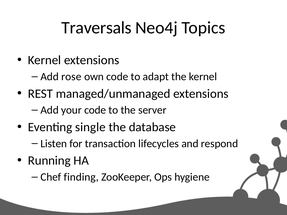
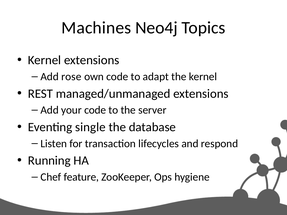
Traversals: Traversals -> Machines
finding: finding -> feature
